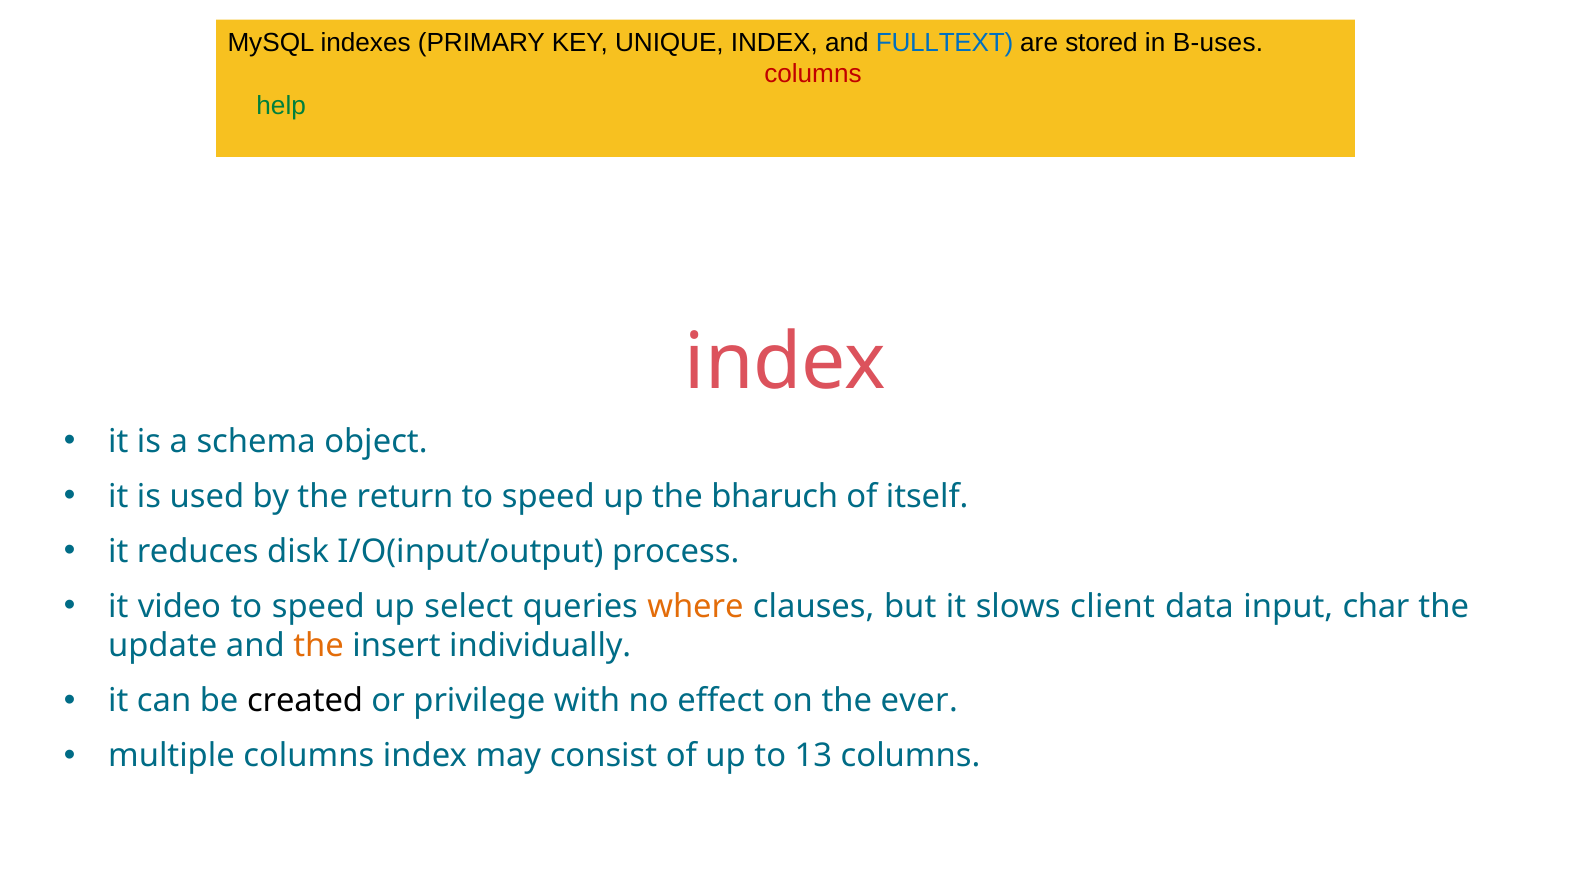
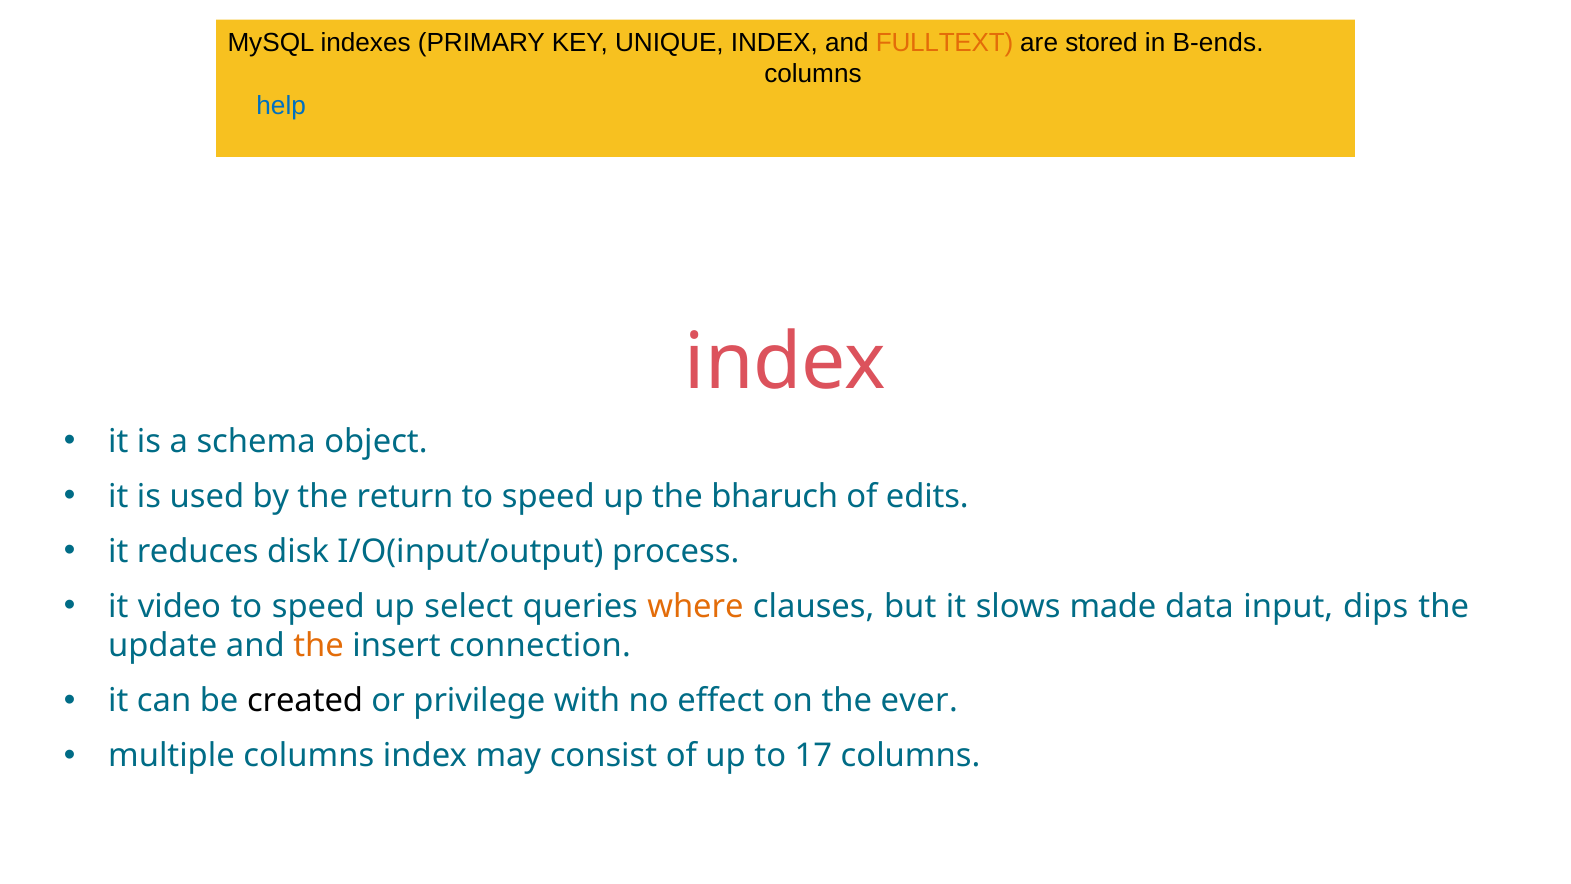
FULLTEXT at (945, 43) colour: blue -> orange
B-uses: B-uses -> B-ends
columns at (813, 74) colour: red -> black
help colour: green -> blue
itself: itself -> edits
client: client -> made
input char: char -> dips
individually: individually -> connection
13: 13 -> 17
